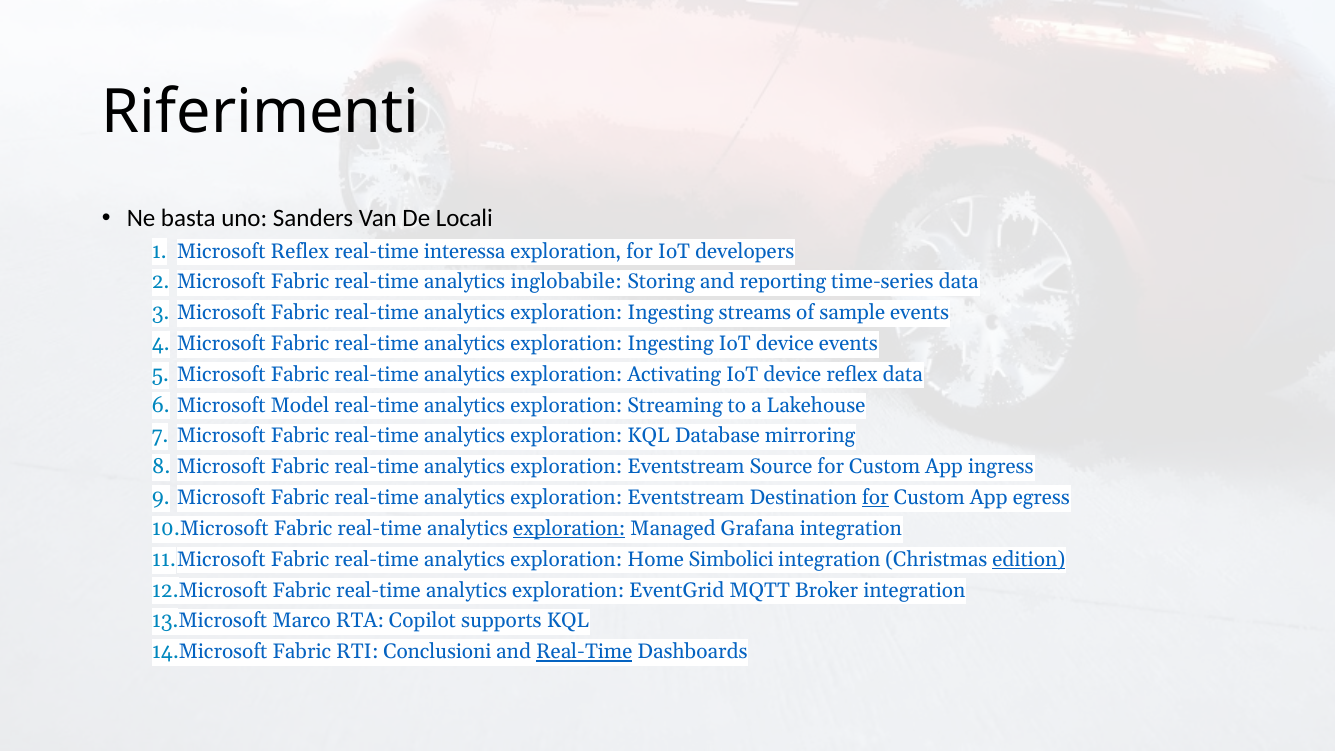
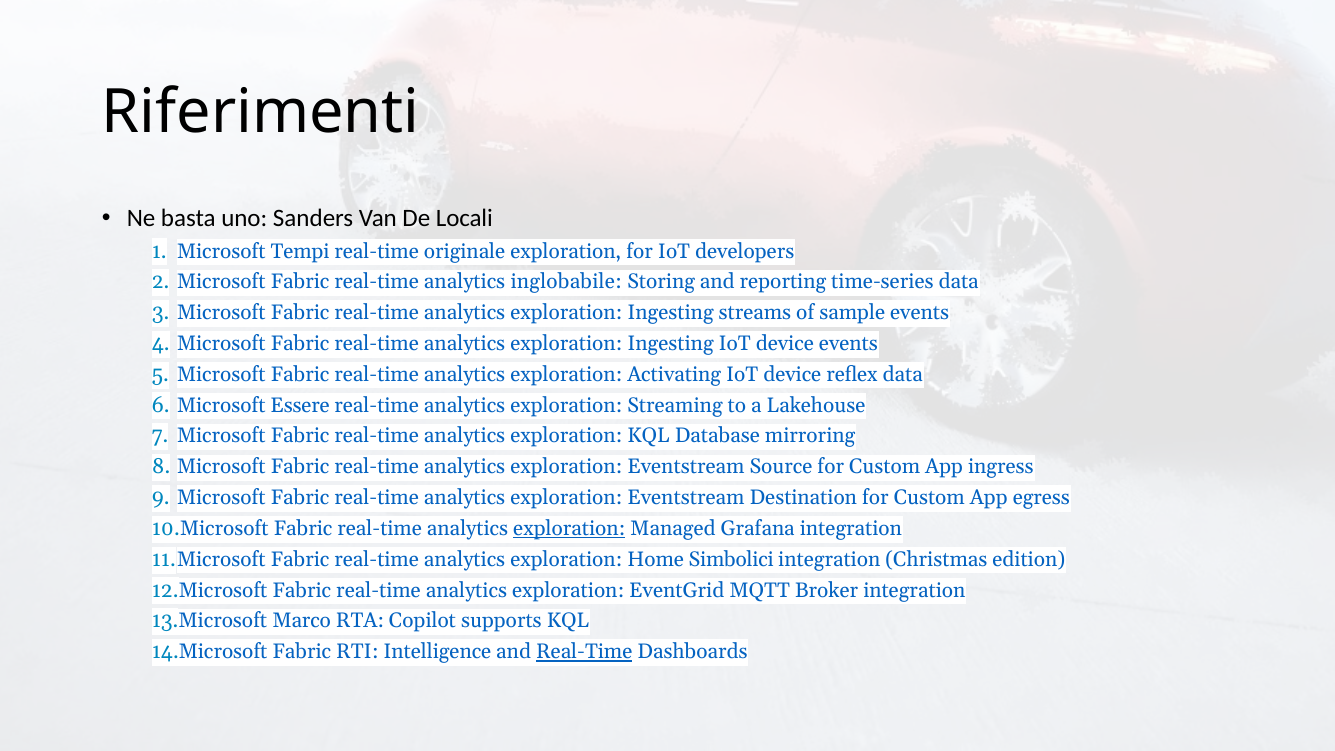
Microsoft Reflex: Reflex -> Tempi
interessa: interessa -> originale
Model: Model -> Essere
for at (875, 498) underline: present -> none
edition underline: present -> none
Conclusioni: Conclusioni -> Intelligence
